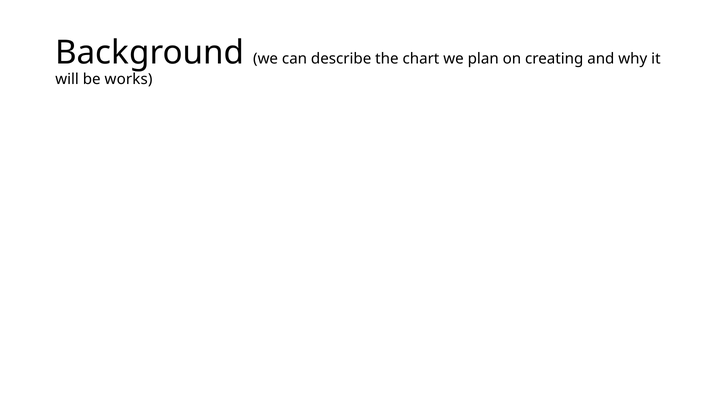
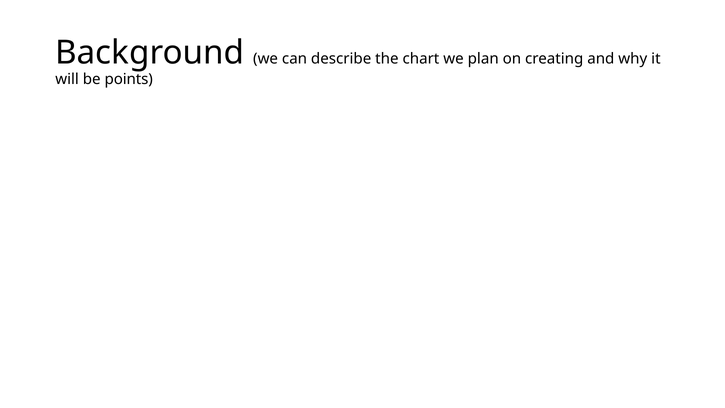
works: works -> points
